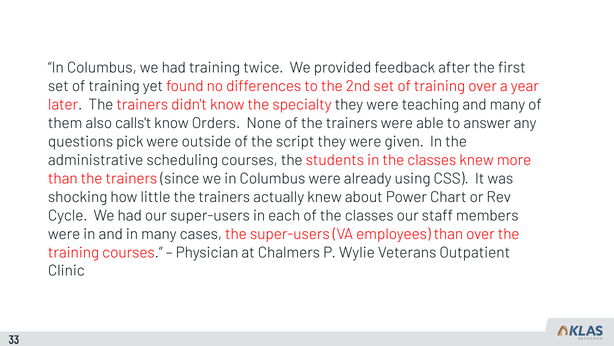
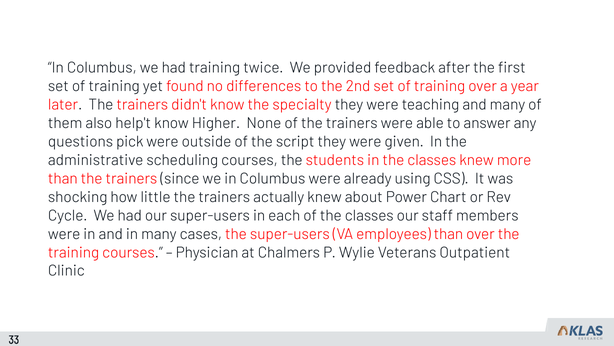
calls't: calls't -> help't
Orders: Orders -> Higher
